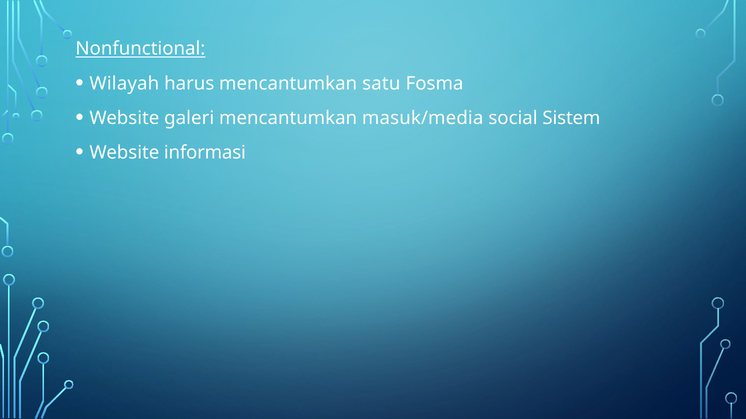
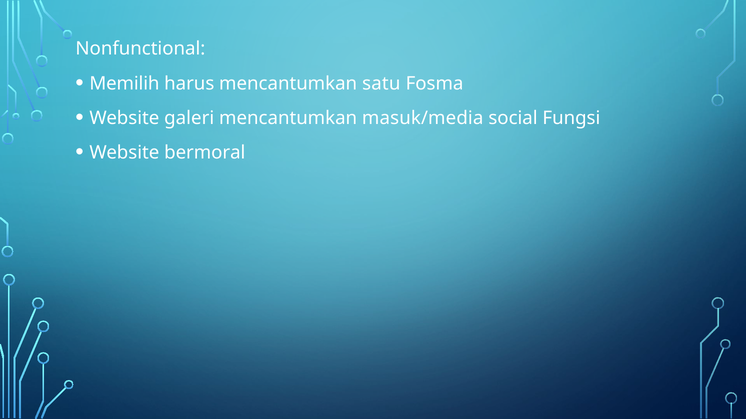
Nonfunctional underline: present -> none
Wilayah: Wilayah -> Memilih
Sistem: Sistem -> Fungsi
informasi: informasi -> bermoral
